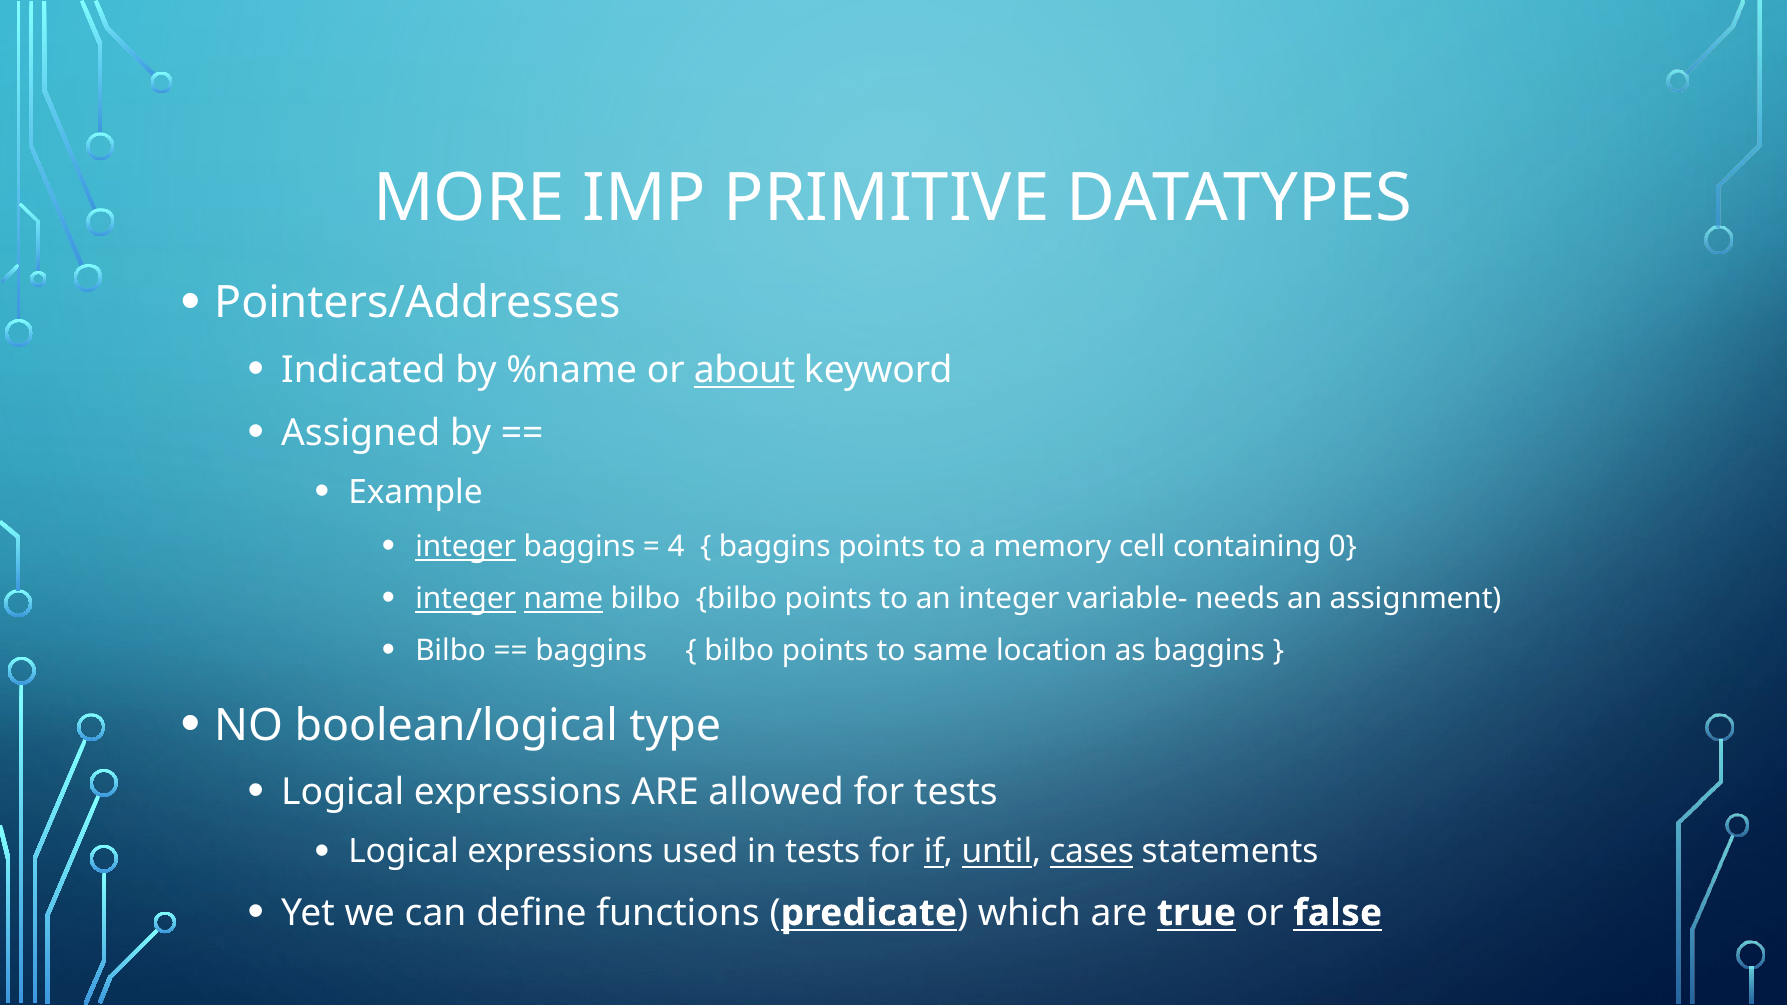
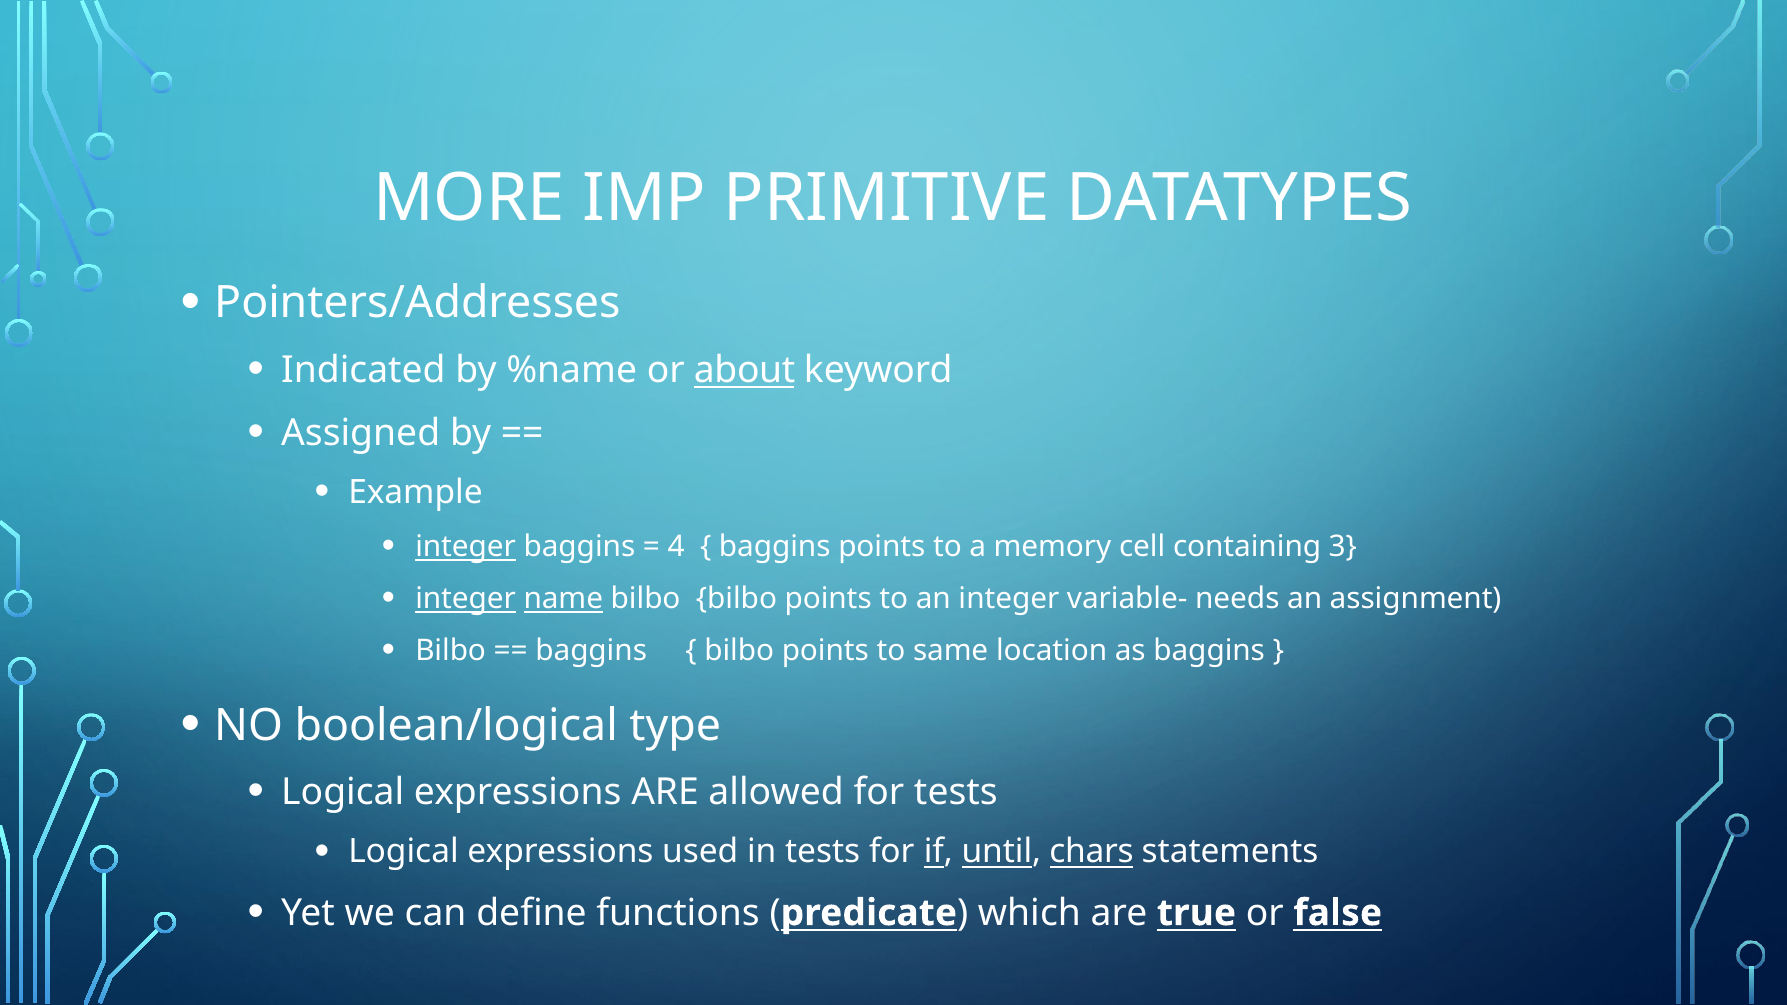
0: 0 -> 3
cases: cases -> chars
